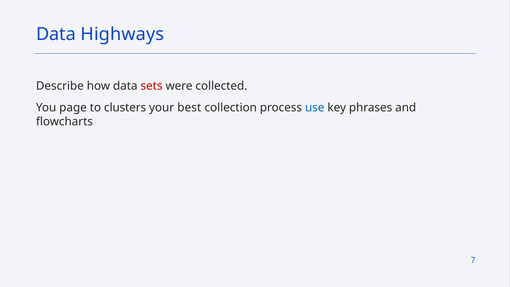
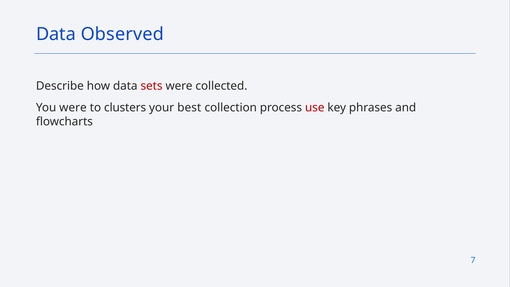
Highways: Highways -> Observed
You page: page -> were
use colour: blue -> red
